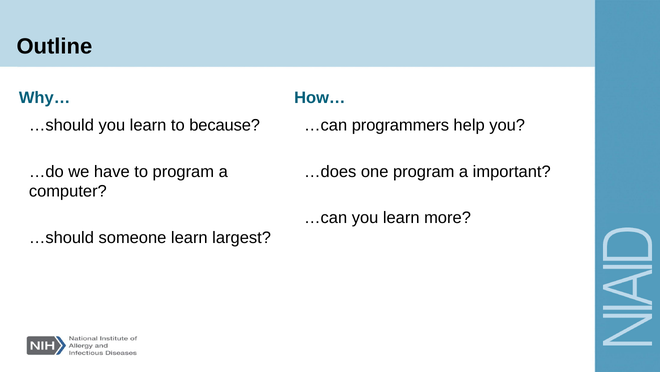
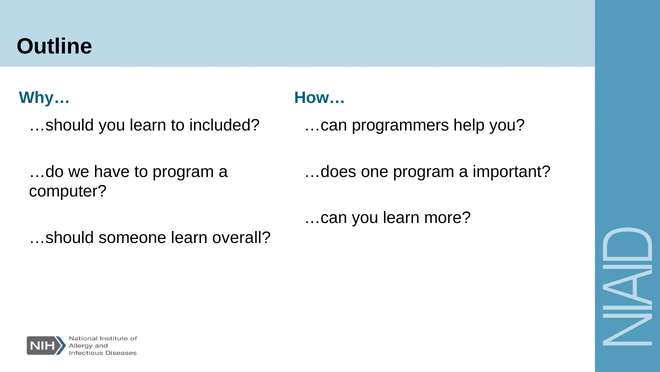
because: because -> included
largest: largest -> overall
